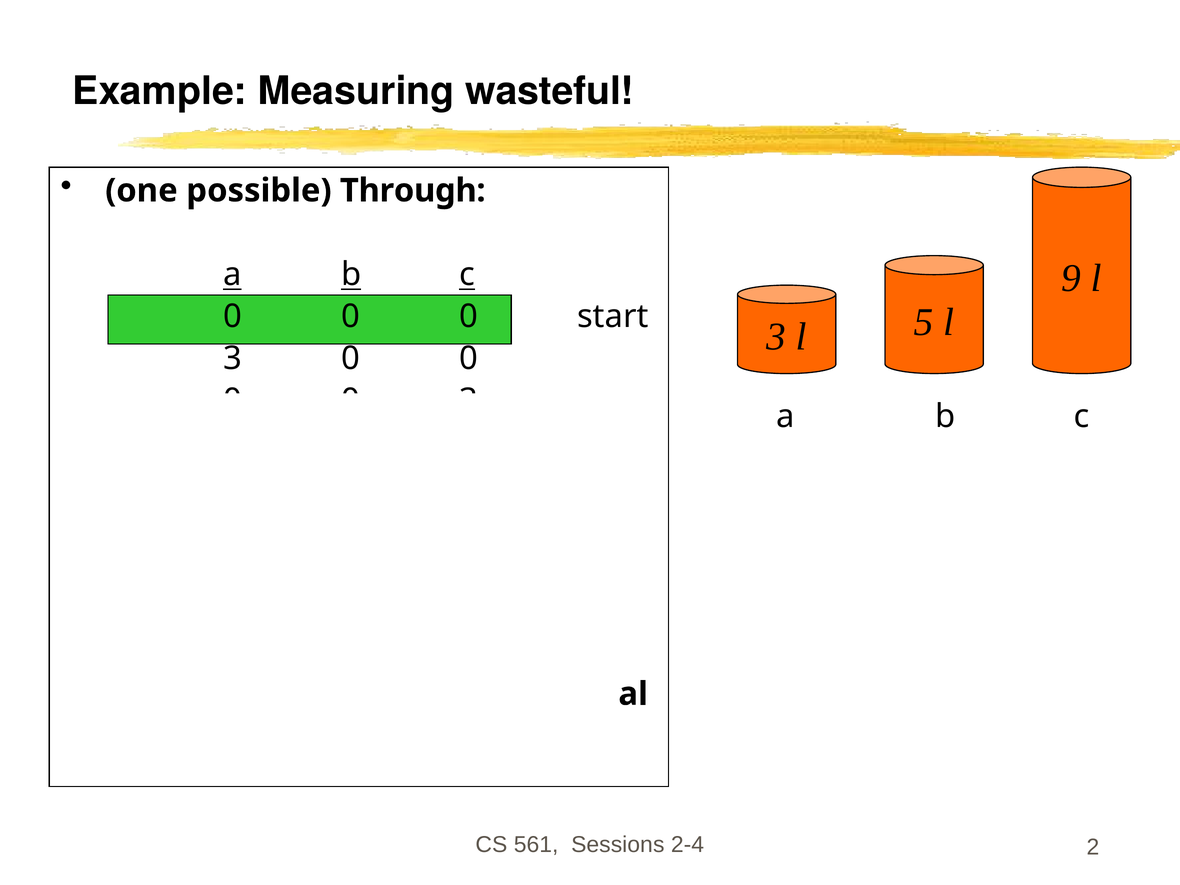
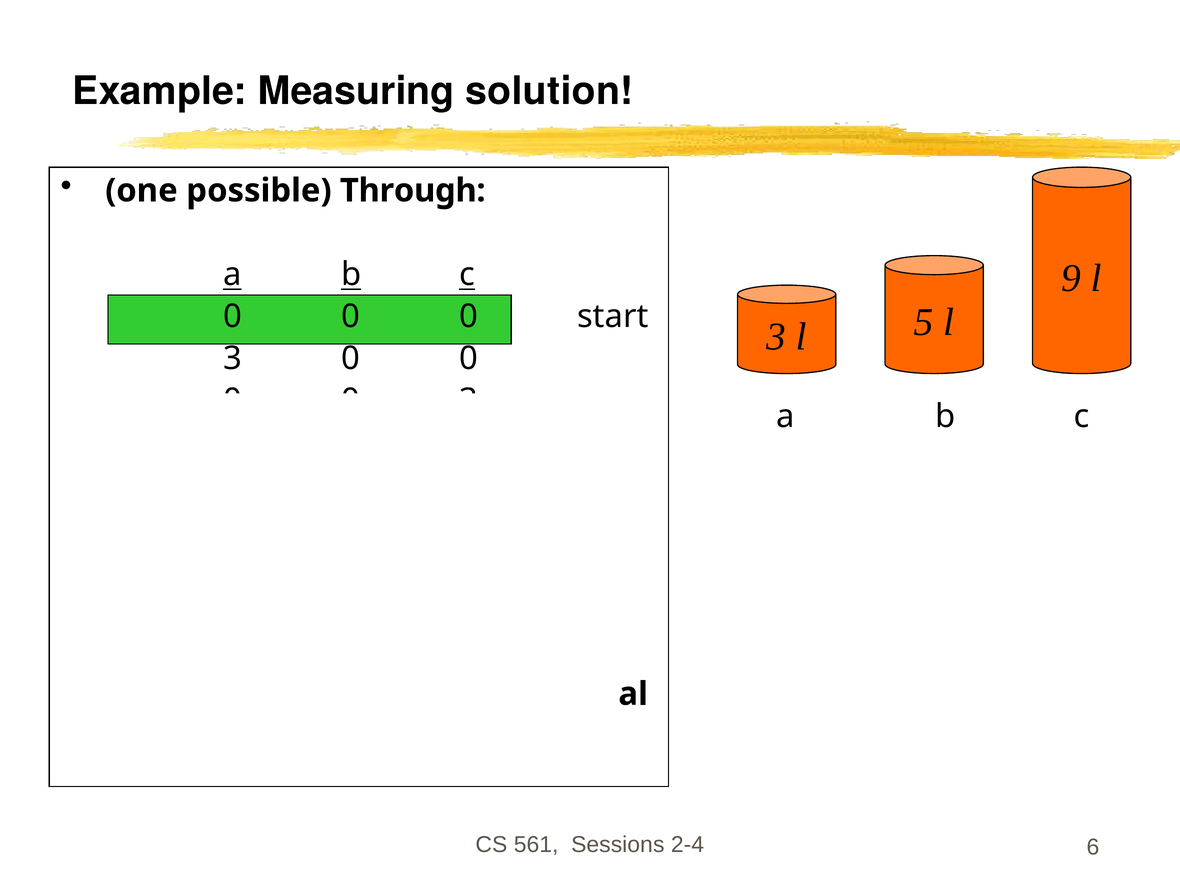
wasteful: wasteful -> solution
2-4 2: 2 -> 6
